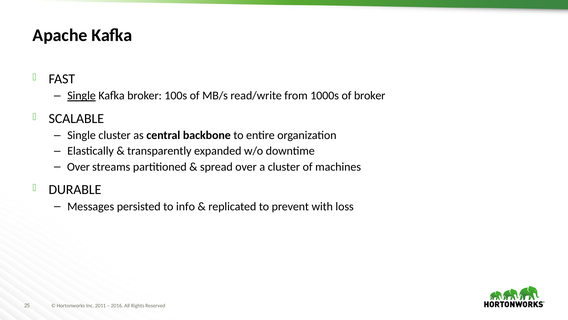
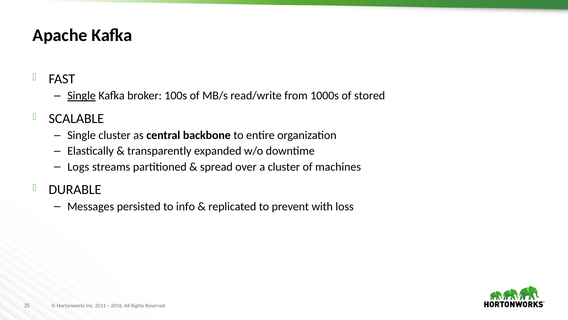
of broker: broker -> stored
Over at (78, 167): Over -> Logs
